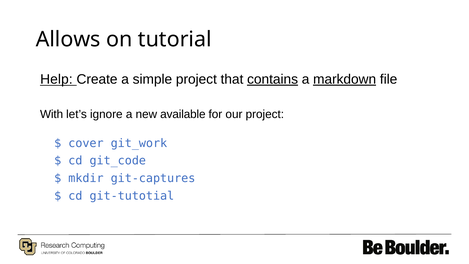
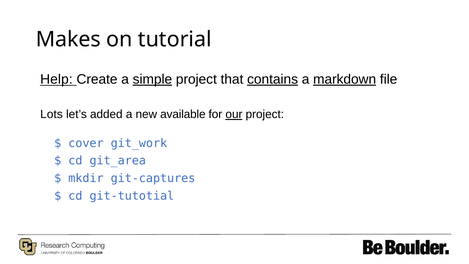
Allows: Allows -> Makes
simple underline: none -> present
With: With -> Lots
ignore: ignore -> added
our underline: none -> present
git_code: git_code -> git_area
